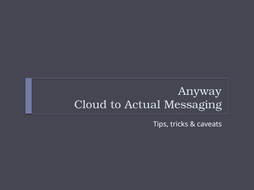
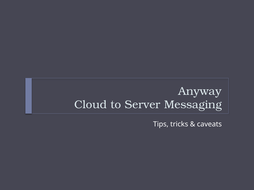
Actual: Actual -> Server
